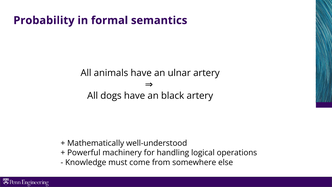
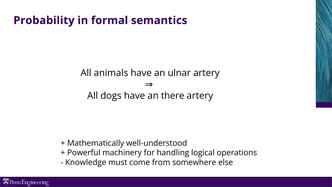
black: black -> there
